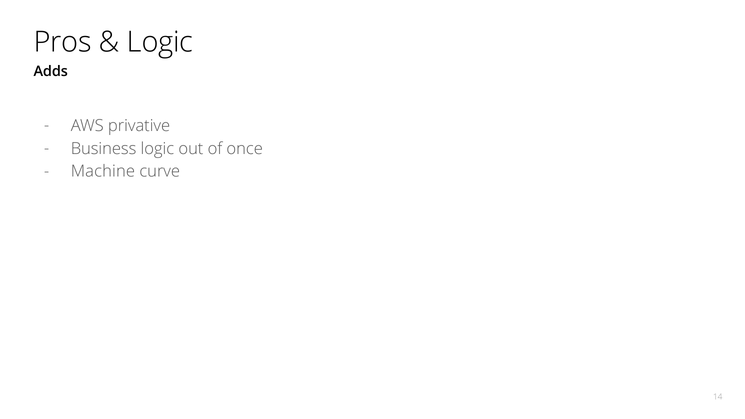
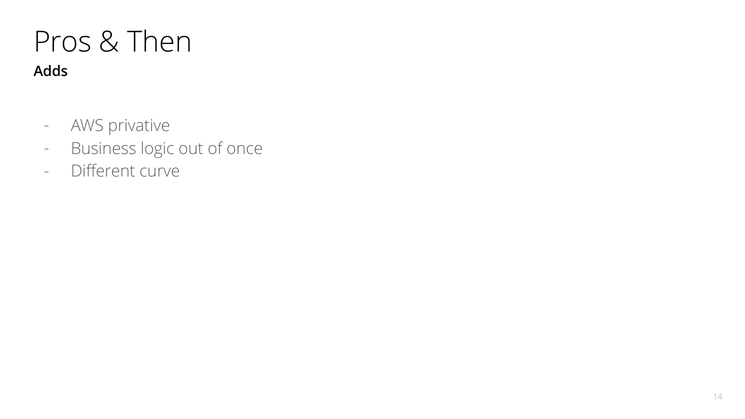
Logic at (160, 42): Logic -> Then
Machine: Machine -> Different
